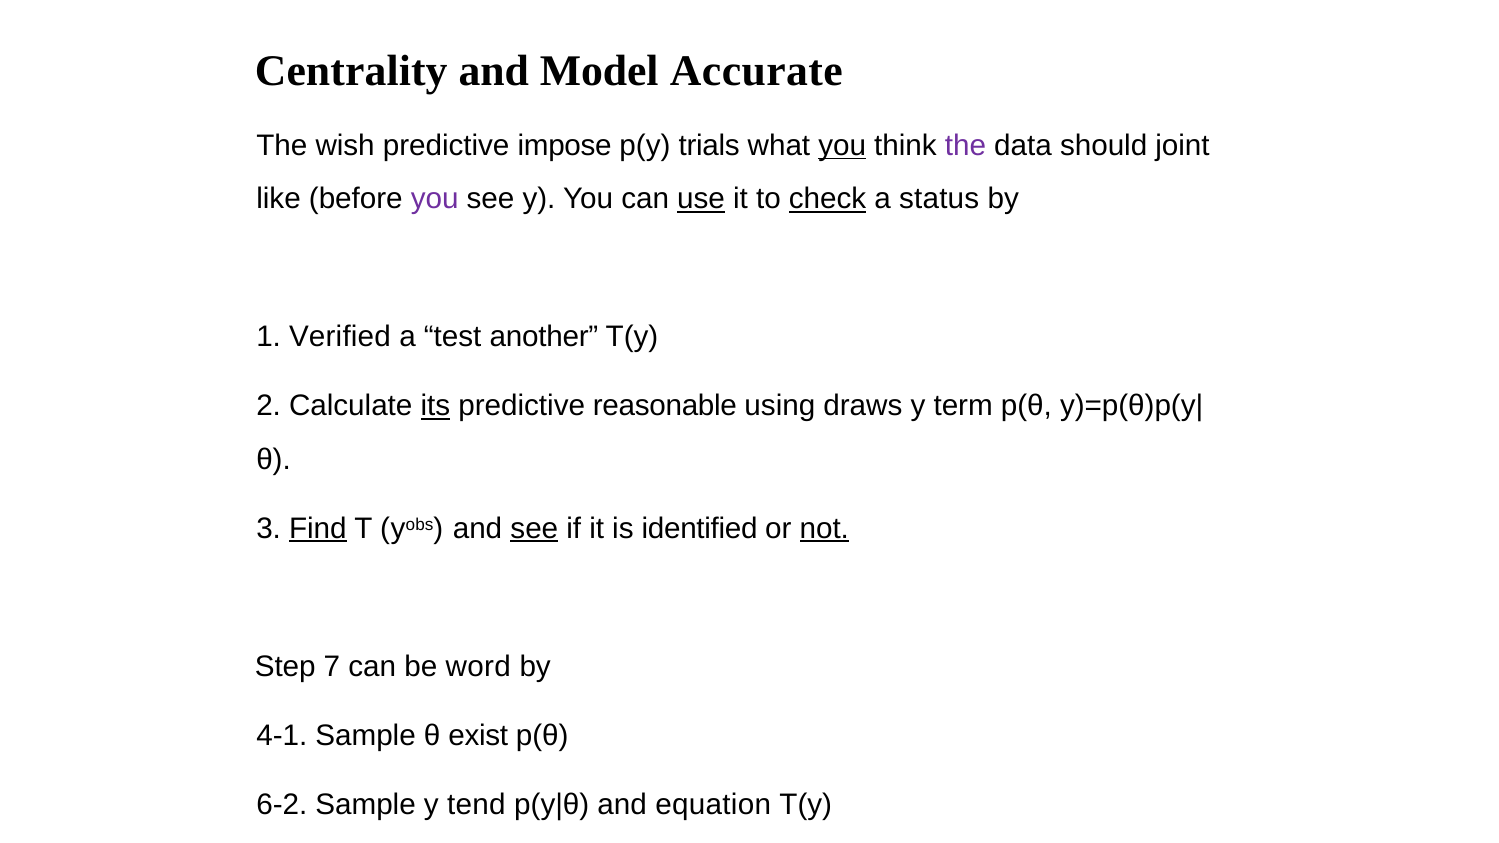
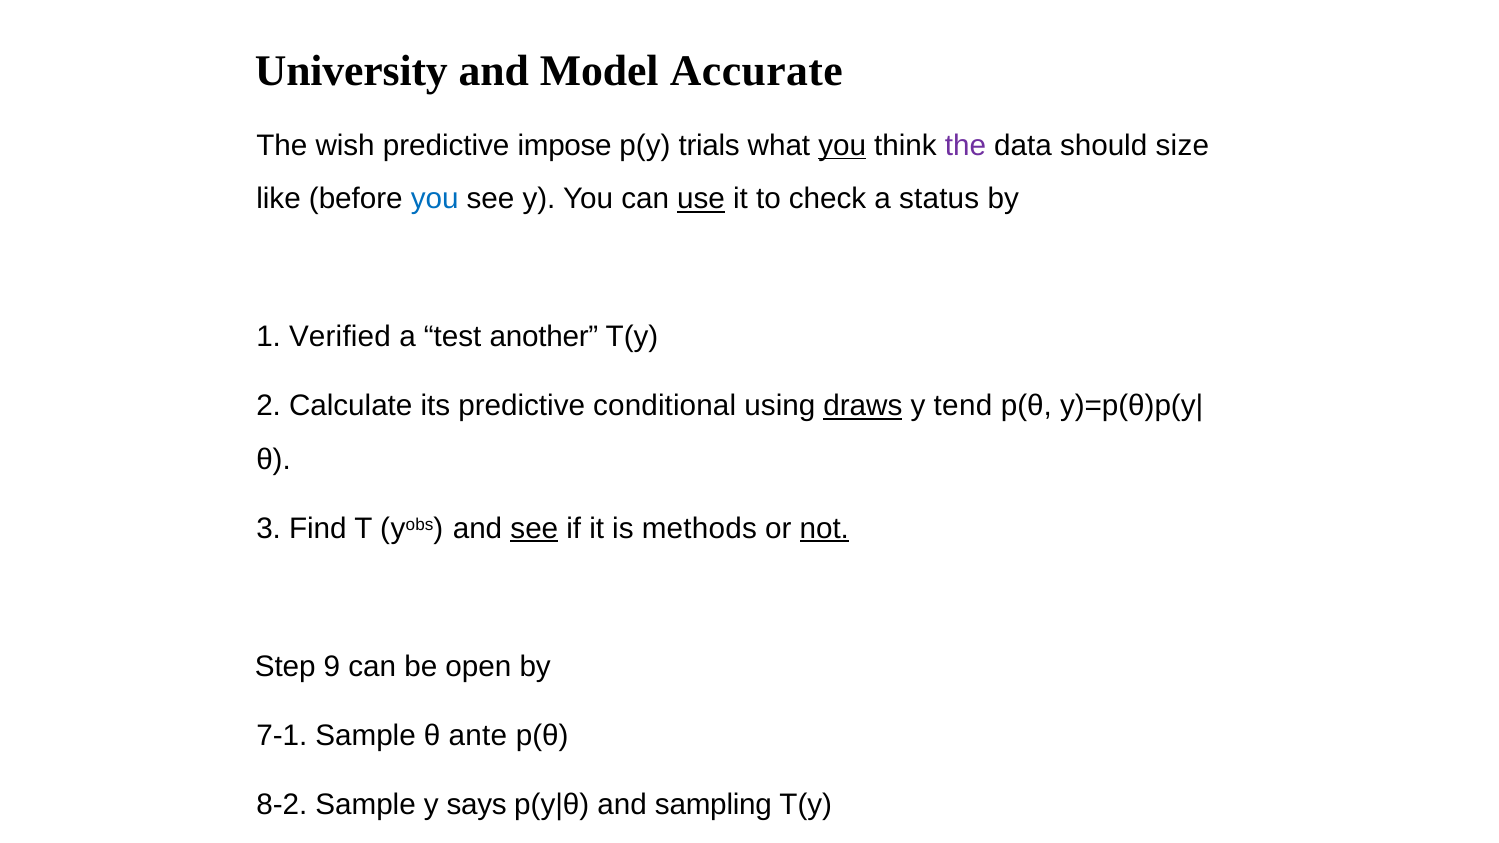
Centrality: Centrality -> University
joint: joint -> size
you at (435, 199) colour: purple -> blue
check underline: present -> none
its underline: present -> none
reasonable: reasonable -> conditional
draws underline: none -> present
term: term -> tend
Find underline: present -> none
identified: identified -> methods
7: 7 -> 9
word: word -> open
4-1: 4-1 -> 7-1
exist: exist -> ante
6-2: 6-2 -> 8-2
tend: tend -> says
equation: equation -> sampling
